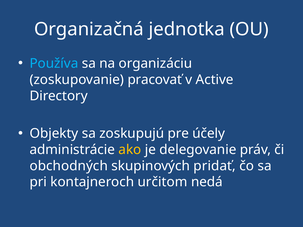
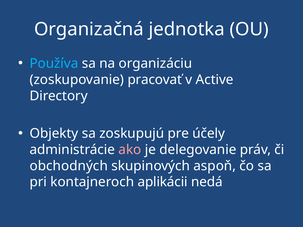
ako colour: yellow -> pink
pridať: pridať -> aspoň
určitom: určitom -> aplikácii
